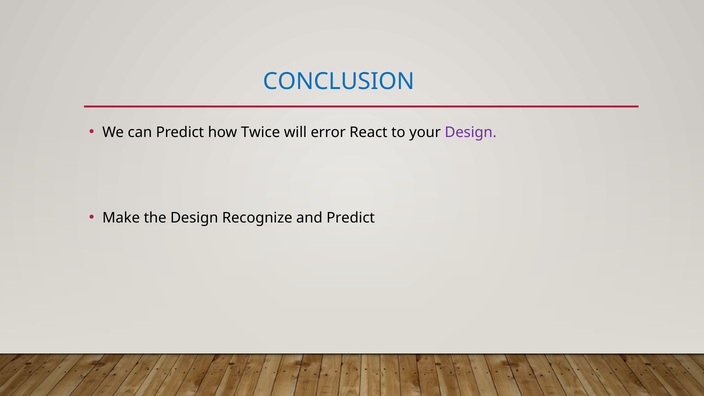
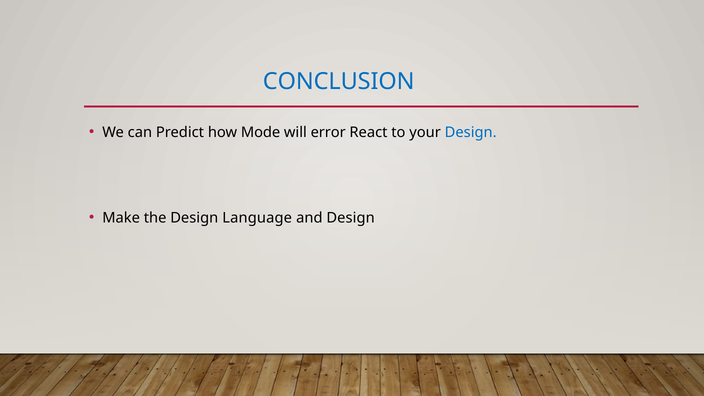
Twice: Twice -> Mode
Design at (471, 132) colour: purple -> blue
Recognize: Recognize -> Language
and Predict: Predict -> Design
